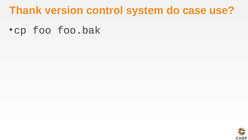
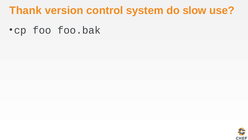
case: case -> slow
